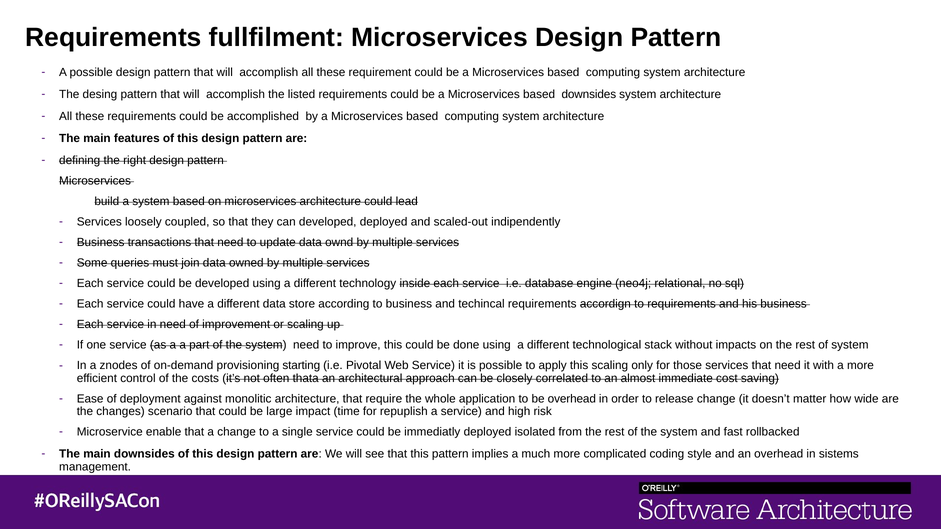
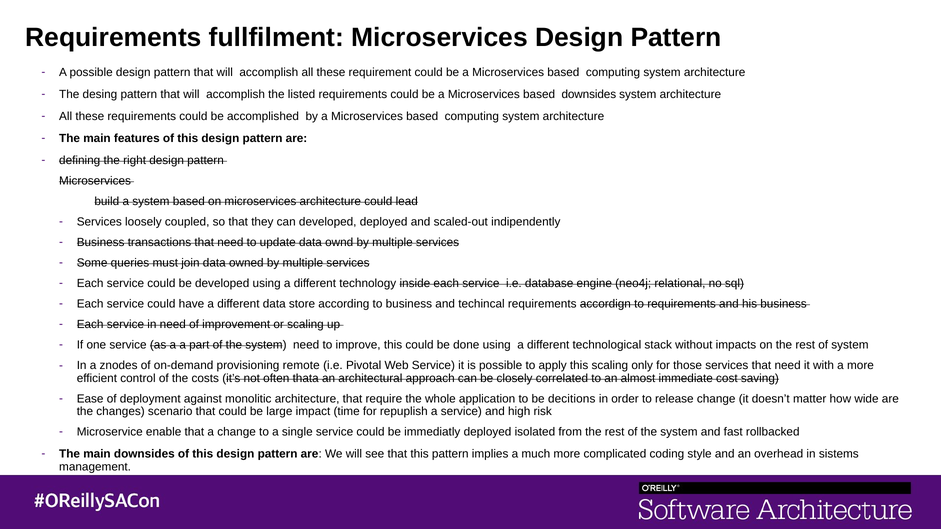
starting: starting -> remote
be overhead: overhead -> decitions
